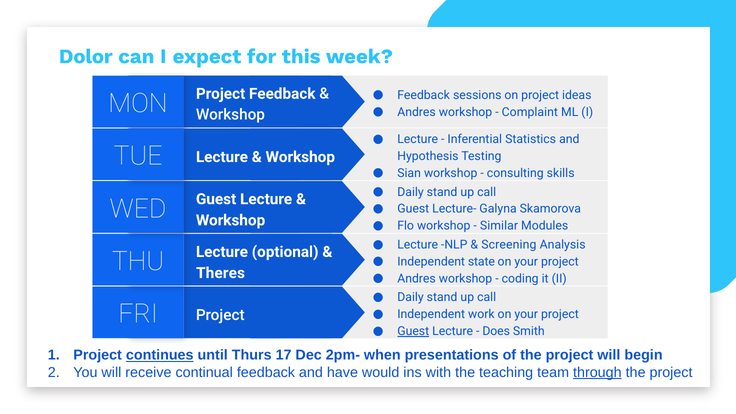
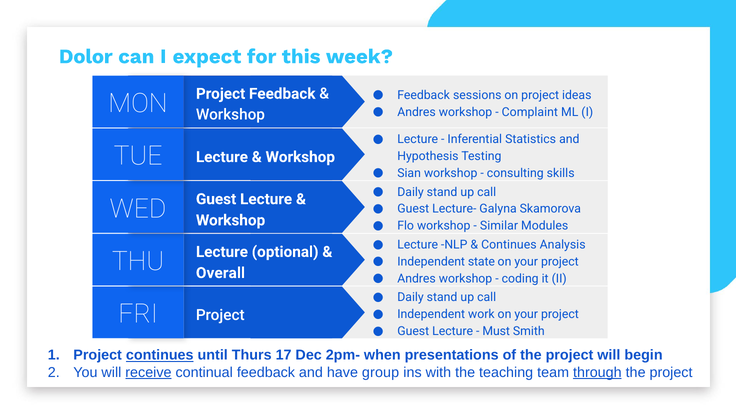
Screening at (509, 245): Screening -> Continues
Theres: Theres -> Overall
Guest at (413, 331) underline: present -> none
Does: Does -> Must
receive underline: none -> present
would: would -> group
